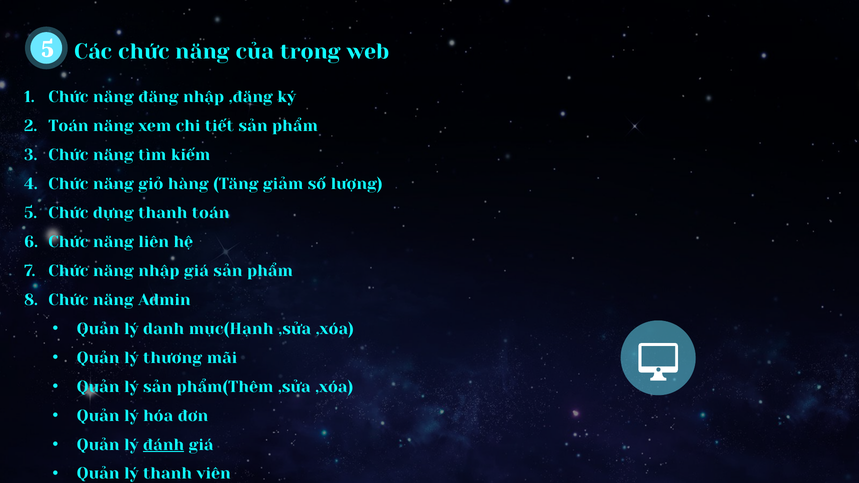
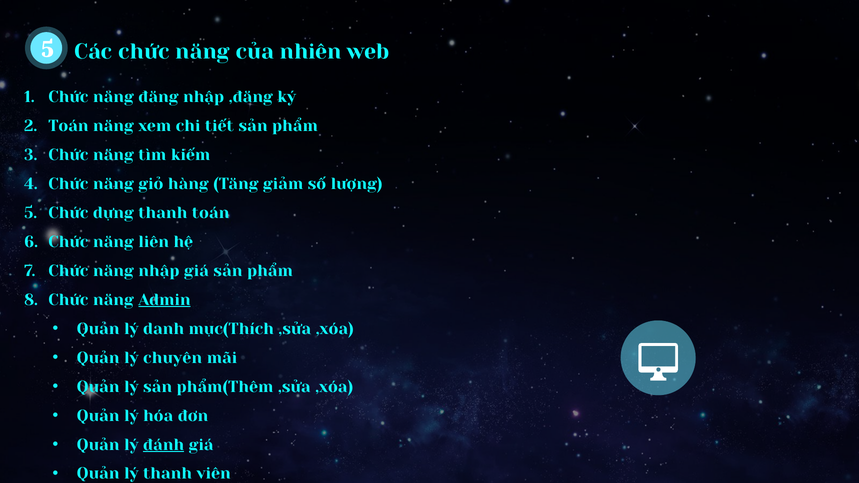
trọng: trọng -> nhiên
Admin underline: none -> present
mục(Hạnh: mục(Hạnh -> mục(Thích
thương: thương -> chuyên
